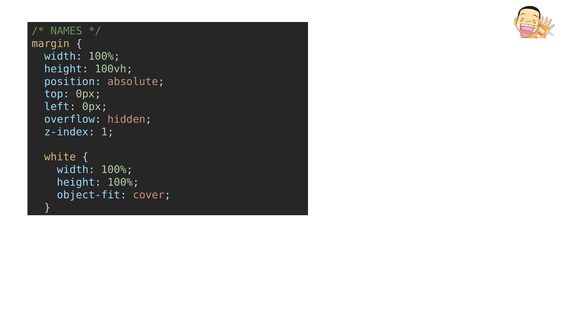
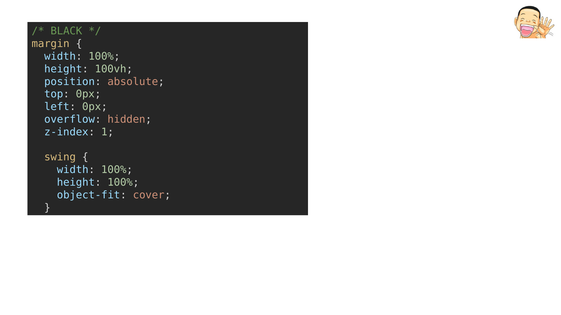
NAMES: NAMES -> BLACK
white: white -> swing
